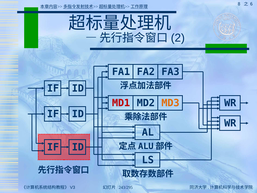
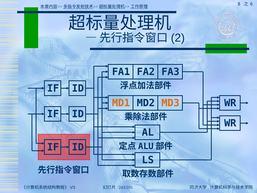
MD1 colour: red -> orange
